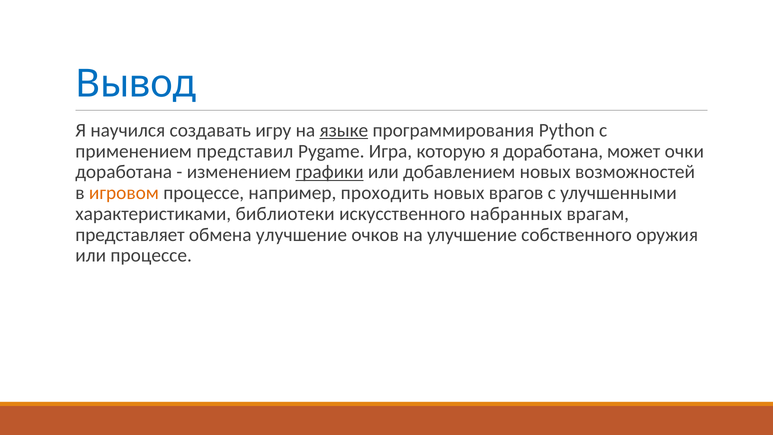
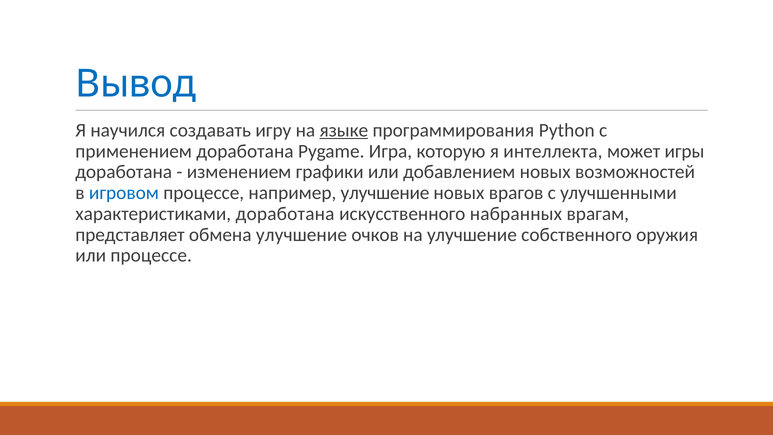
применением представил: представил -> доработана
я доработана: доработана -> интеллекта
очки: очки -> игры
графики underline: present -> none
игровом colour: orange -> blue
например проходить: проходить -> улучшение
характеристиками библиотеки: библиотеки -> доработана
